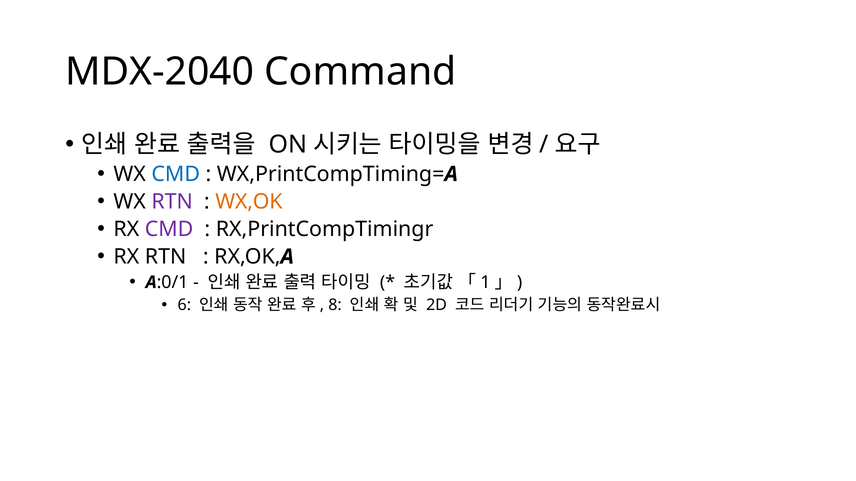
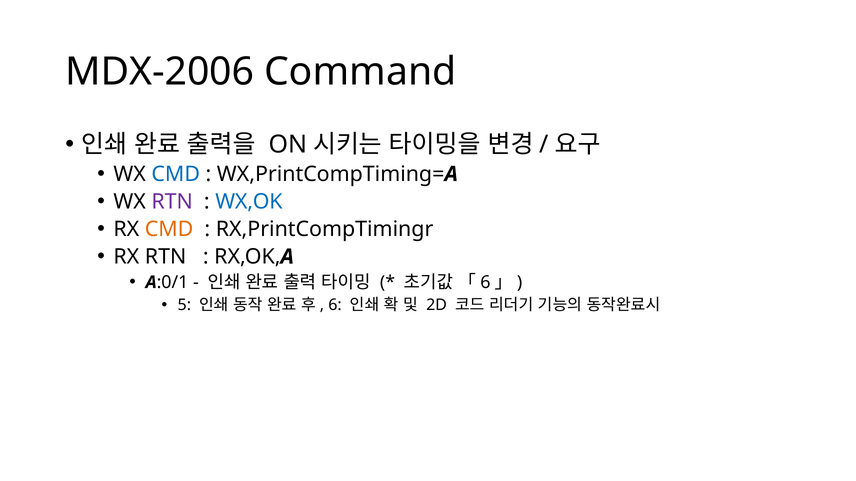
MDX-2040: MDX-2040 -> MDX-2006
WX,OK colour: orange -> blue
CMD at (169, 229) colour: purple -> orange
1 at (485, 283): 1 -> 6
6: 6 -> 5
8 at (335, 305): 8 -> 6
